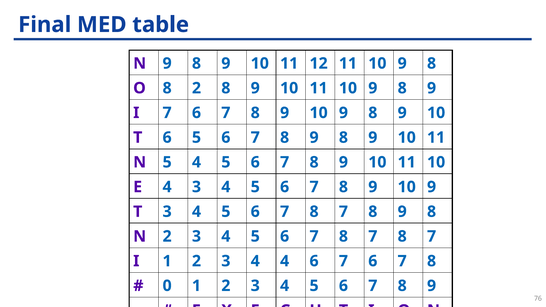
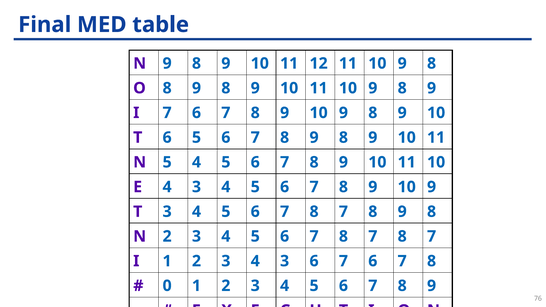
O 8 2: 2 -> 9
3 4 4: 4 -> 3
